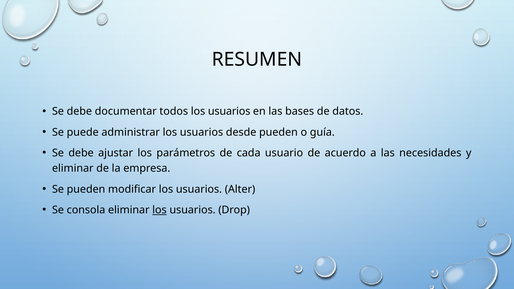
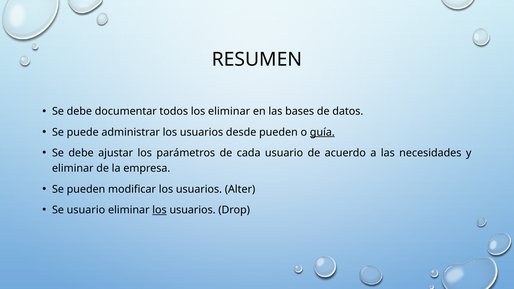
todos los usuarios: usuarios -> eliminar
guía underline: none -> present
Se consola: consola -> usuario
